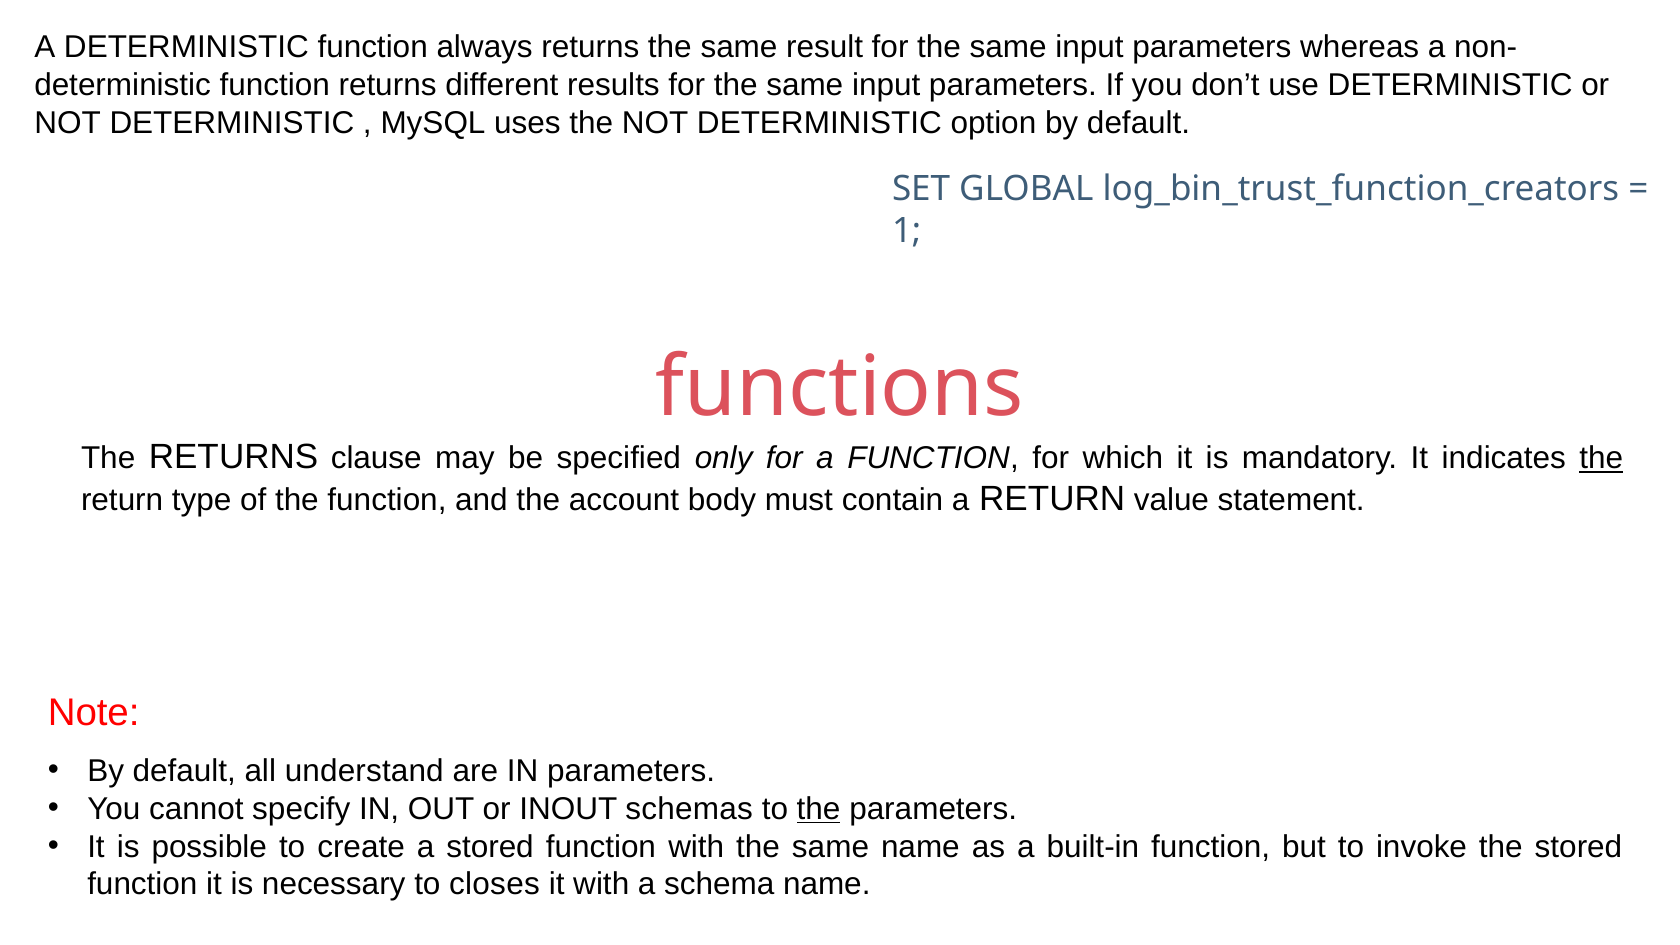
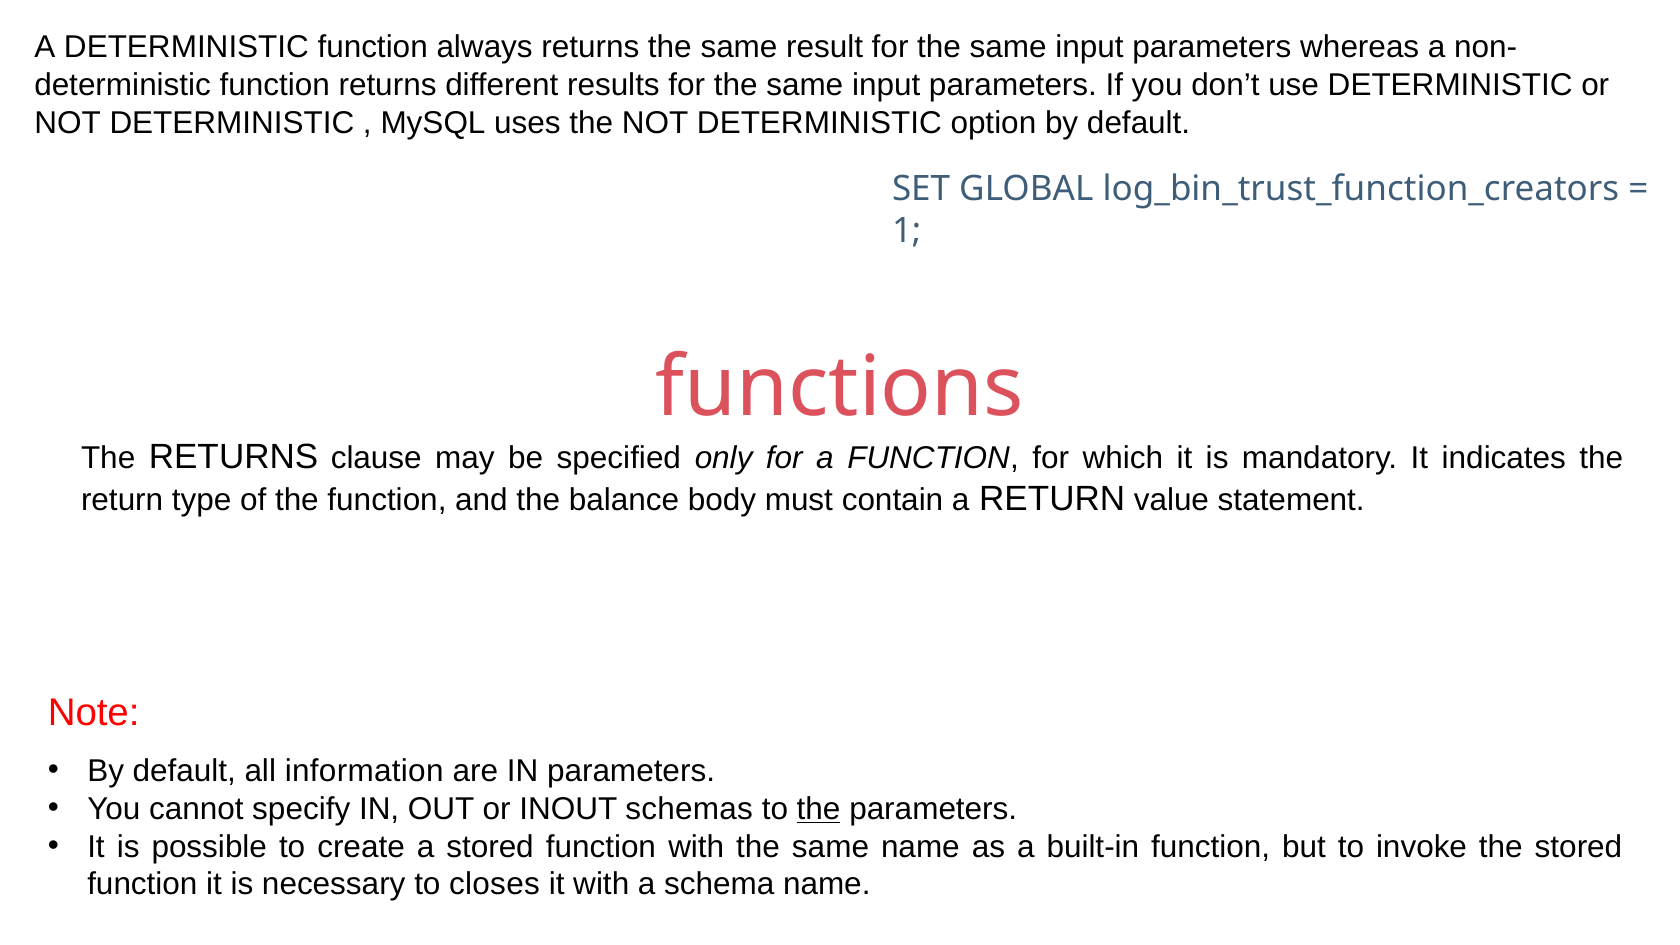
the at (1601, 458) underline: present -> none
account: account -> balance
understand: understand -> information
